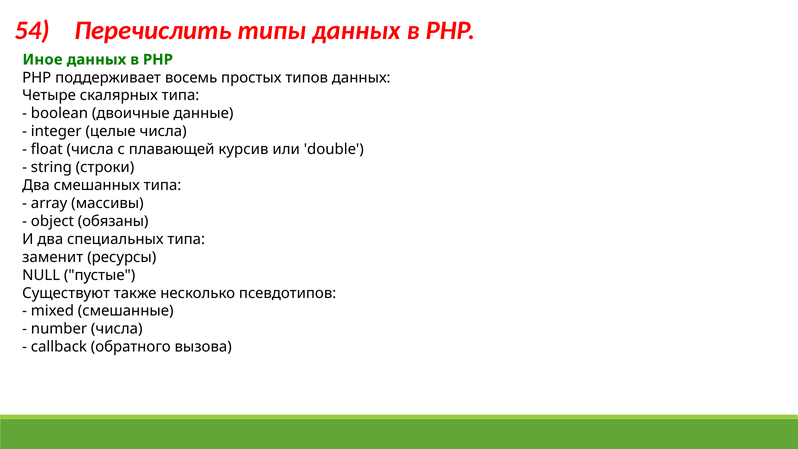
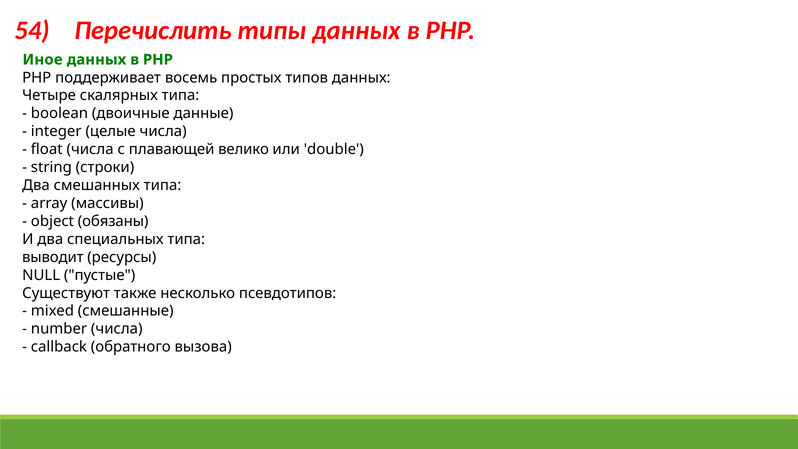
курсив: курсив -> велико
заменит: заменит -> выводит
